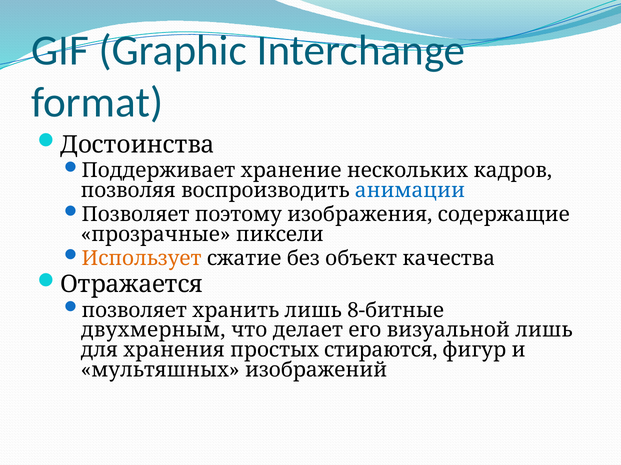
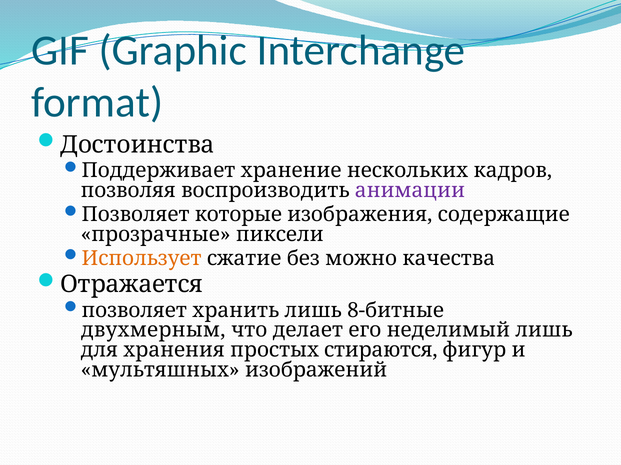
анимации colour: blue -> purple
поэтому: поэтому -> которые
объект: объект -> можно
визуальной: визуальной -> неделимый
